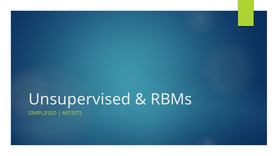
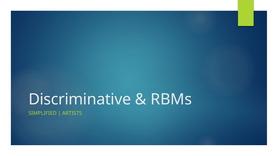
Unsupervised: Unsupervised -> Discriminative
